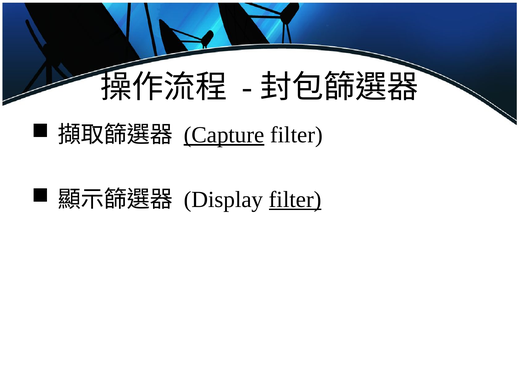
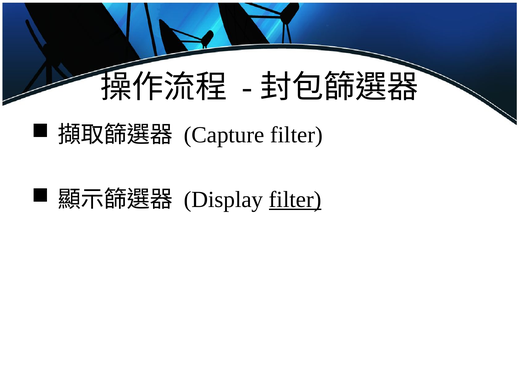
Capture underline: present -> none
